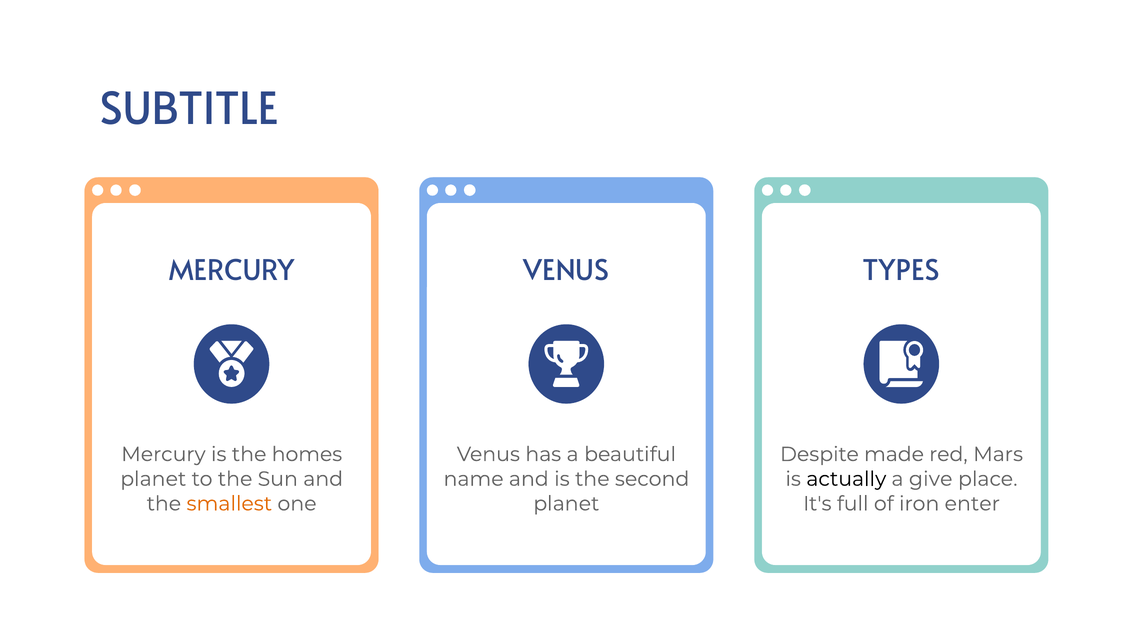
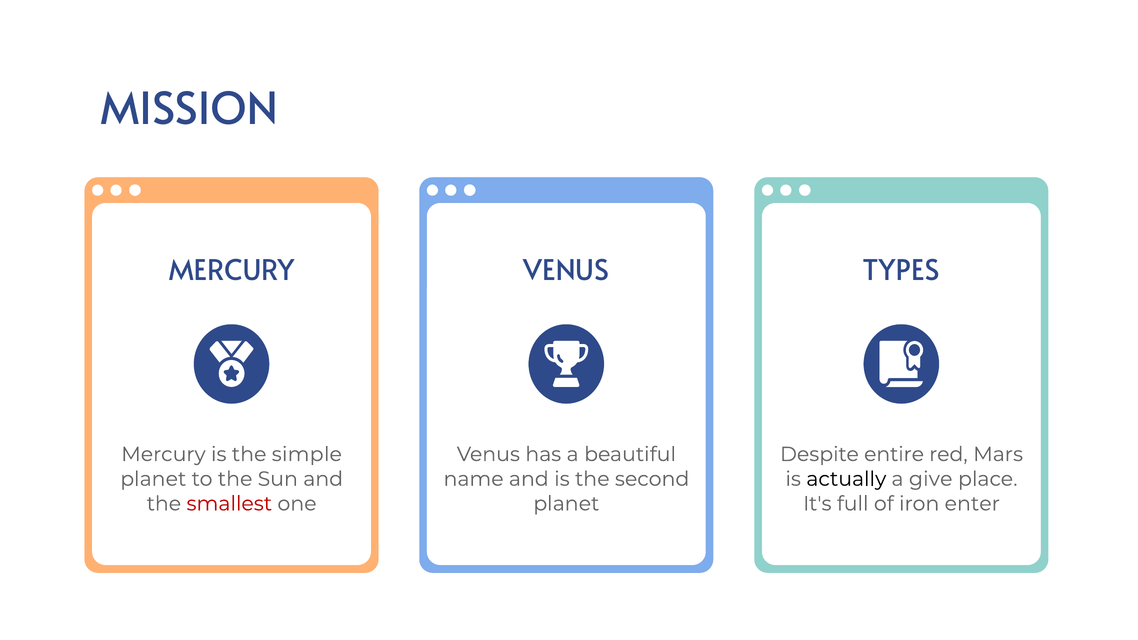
SUBTITLE: SUBTITLE -> MISSION
homes: homes -> simple
made: made -> entire
smallest colour: orange -> red
